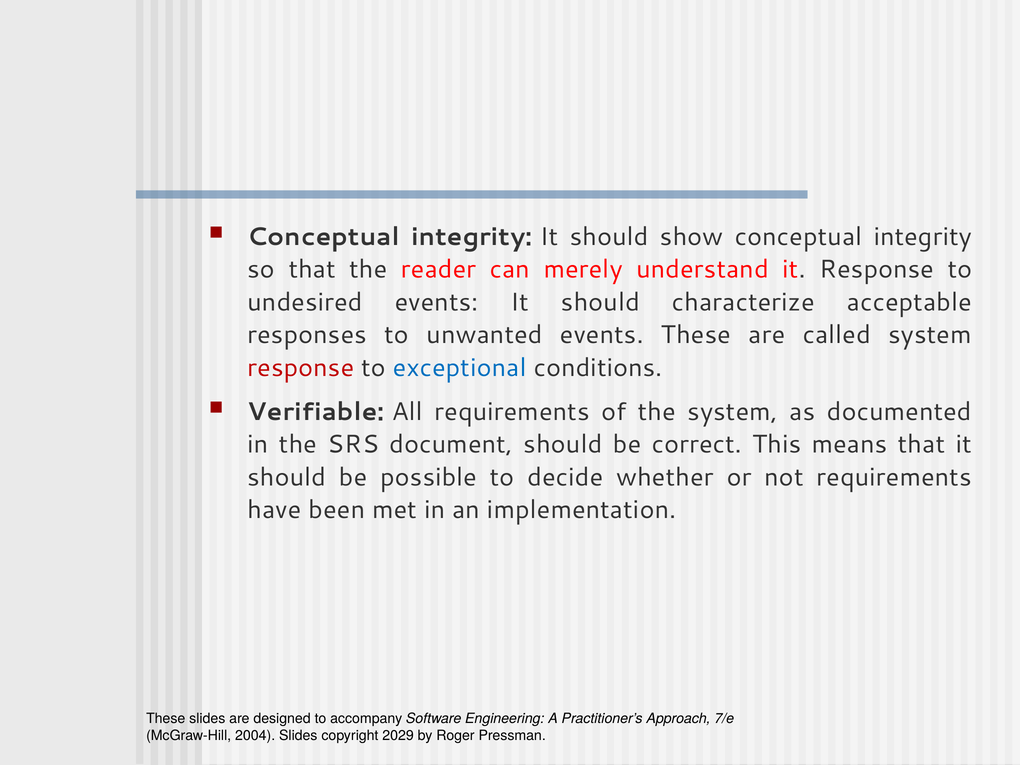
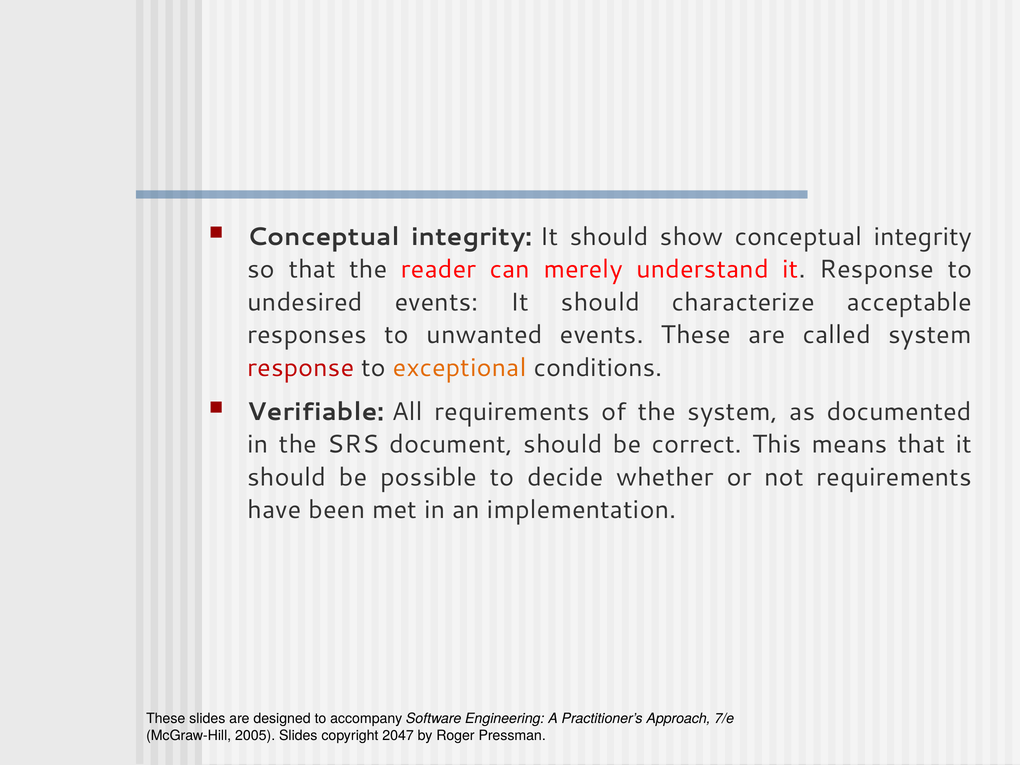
exceptional colour: blue -> orange
2004: 2004 -> 2005
2029: 2029 -> 2047
